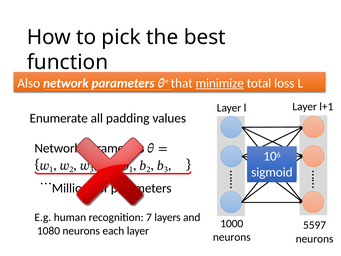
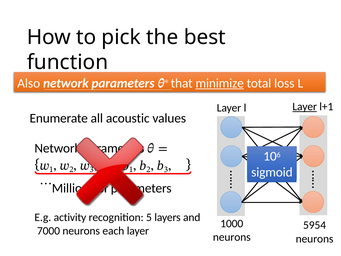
Layer at (305, 107) underline: none -> present
padding: padding -> acoustic
human: human -> activity
7: 7 -> 5
5597: 5597 -> 5954
1080: 1080 -> 7000
